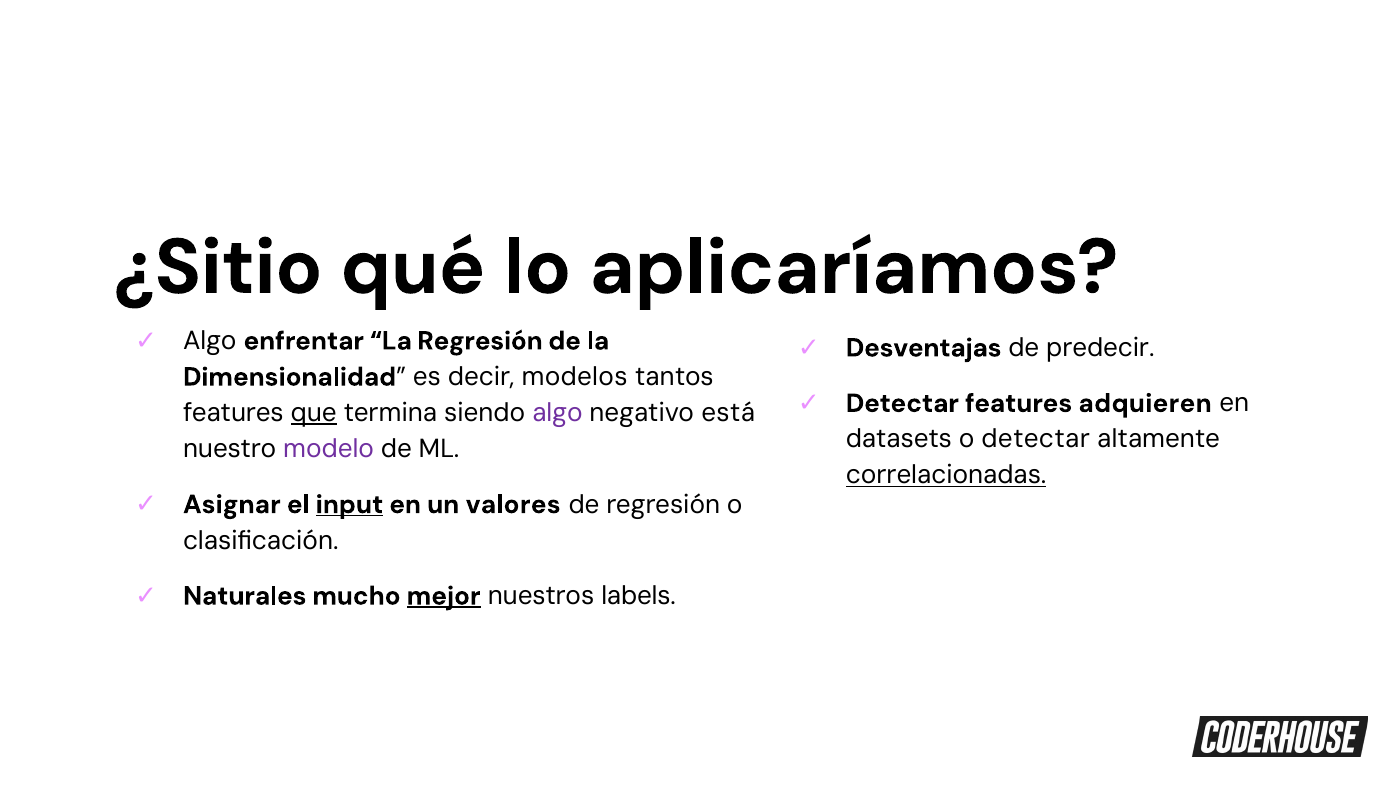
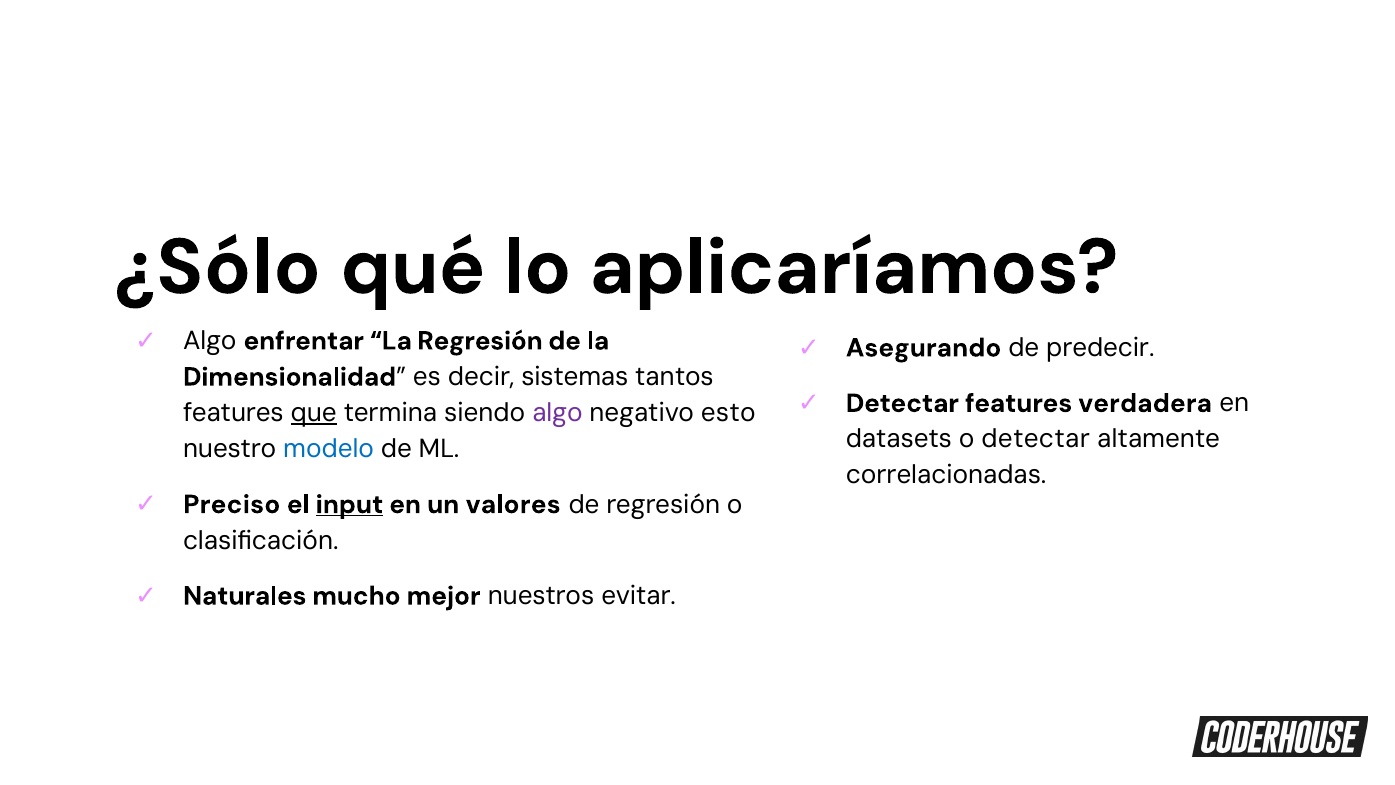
¿Sitio: ¿Sitio -> ¿Sólo
Desventajas: Desventajas -> Asegurando
modelos: modelos -> sistemas
adquieren: adquieren -> verdadera
está: está -> esto
modelo colour: purple -> blue
correlacionadas underline: present -> none
Asignar: Asignar -> Preciso
mejor underline: present -> none
labels: labels -> evitar
